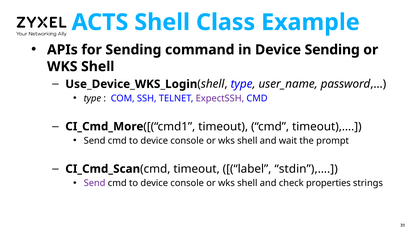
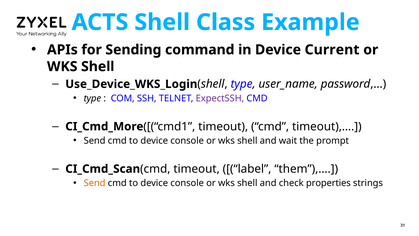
Device Sending: Sending -> Current
stdin”),…: stdin”),… -> them”),…
Send at (95, 183) colour: purple -> orange
